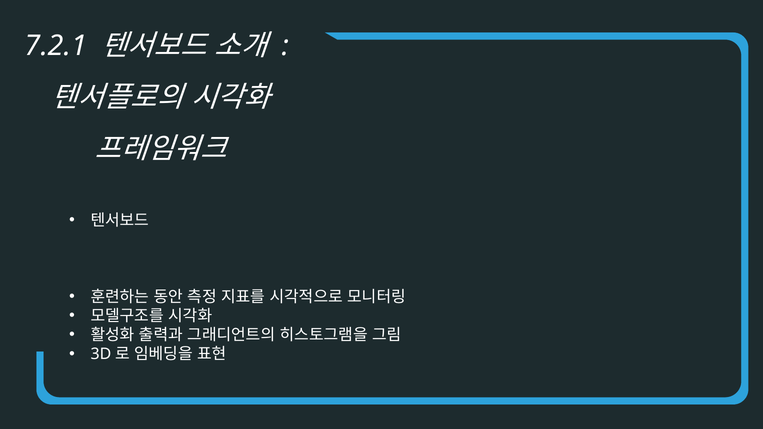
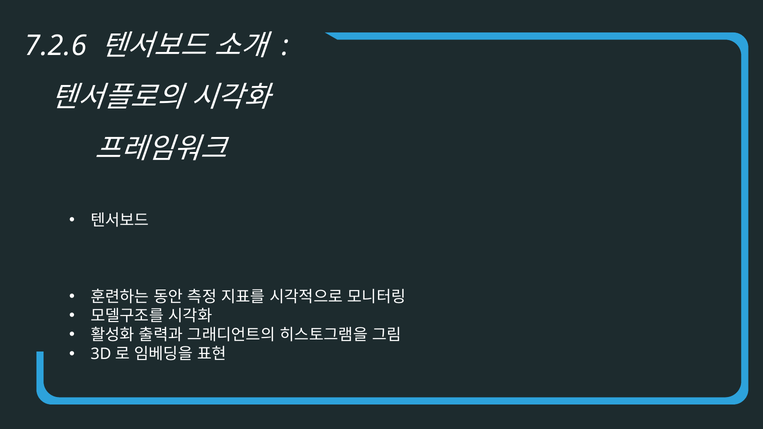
7.2.1: 7.2.1 -> 7.2.6
